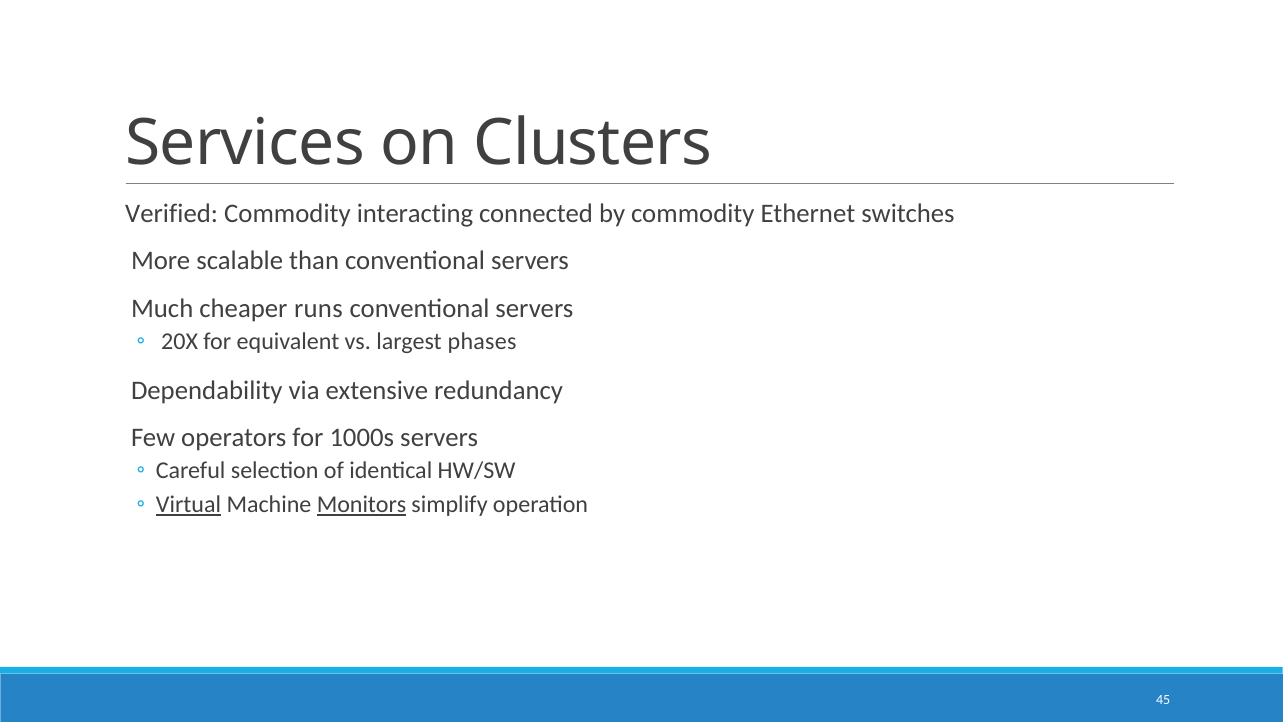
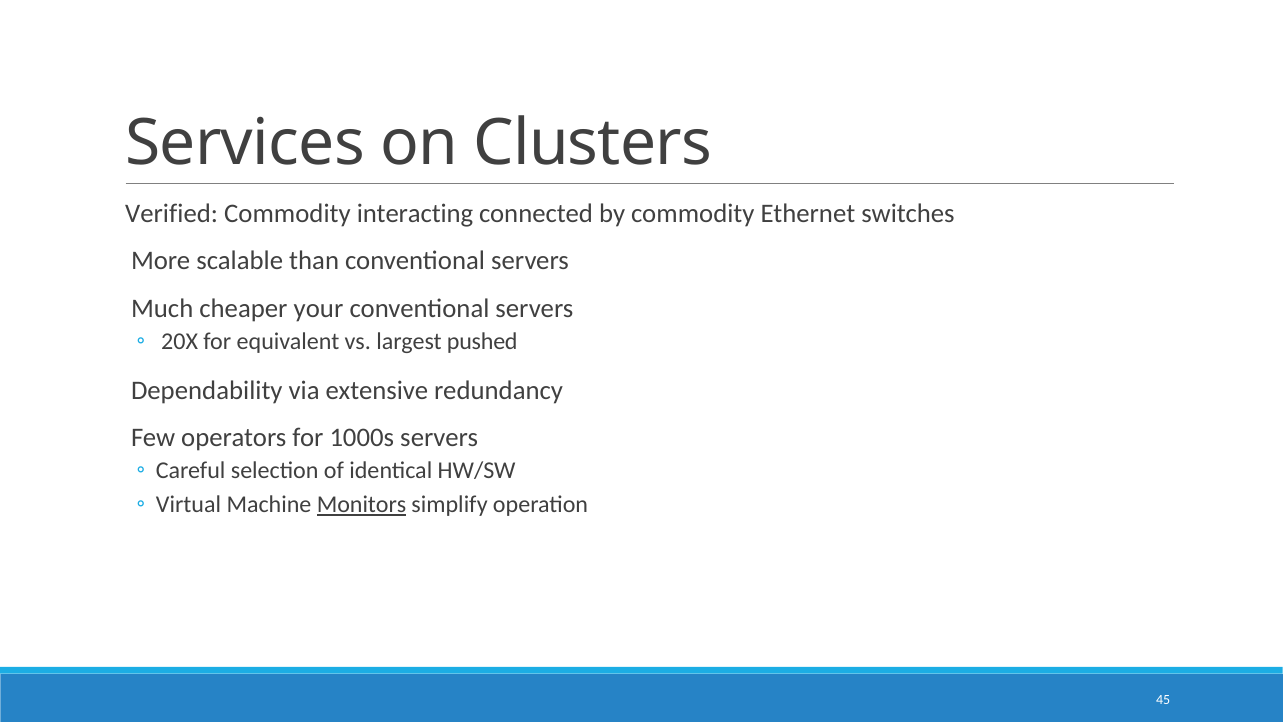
runs: runs -> your
phases: phases -> pushed
Virtual underline: present -> none
